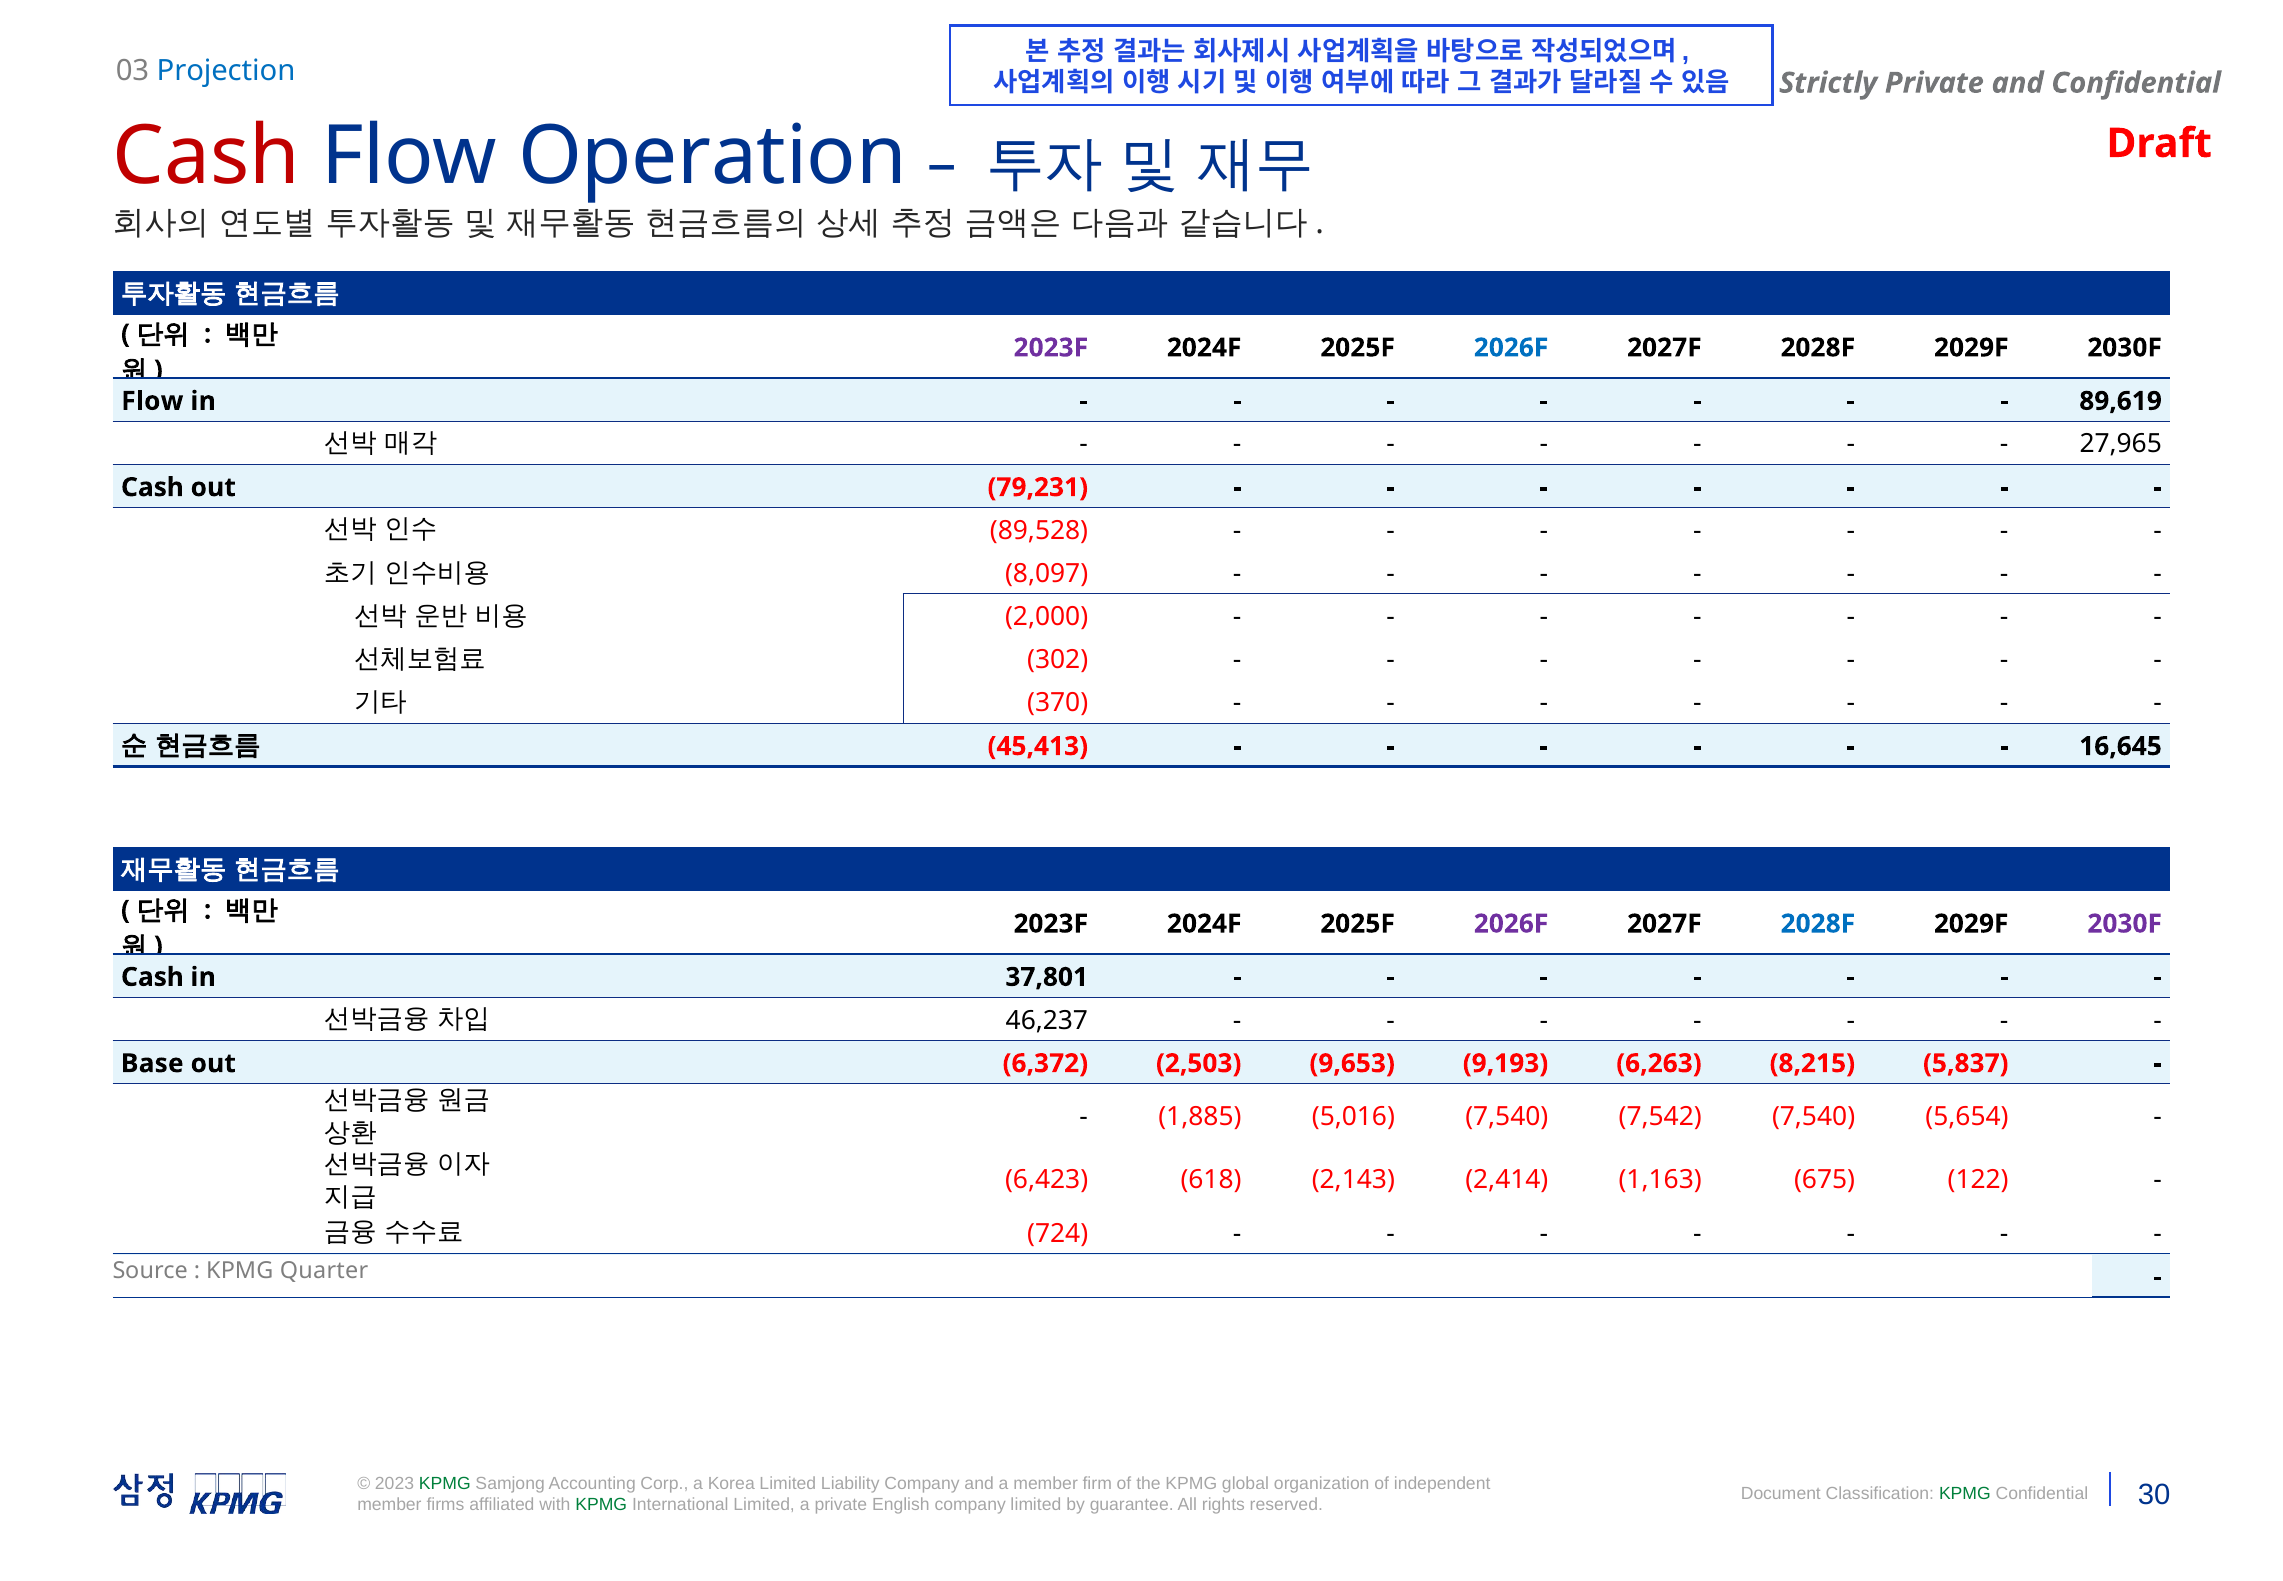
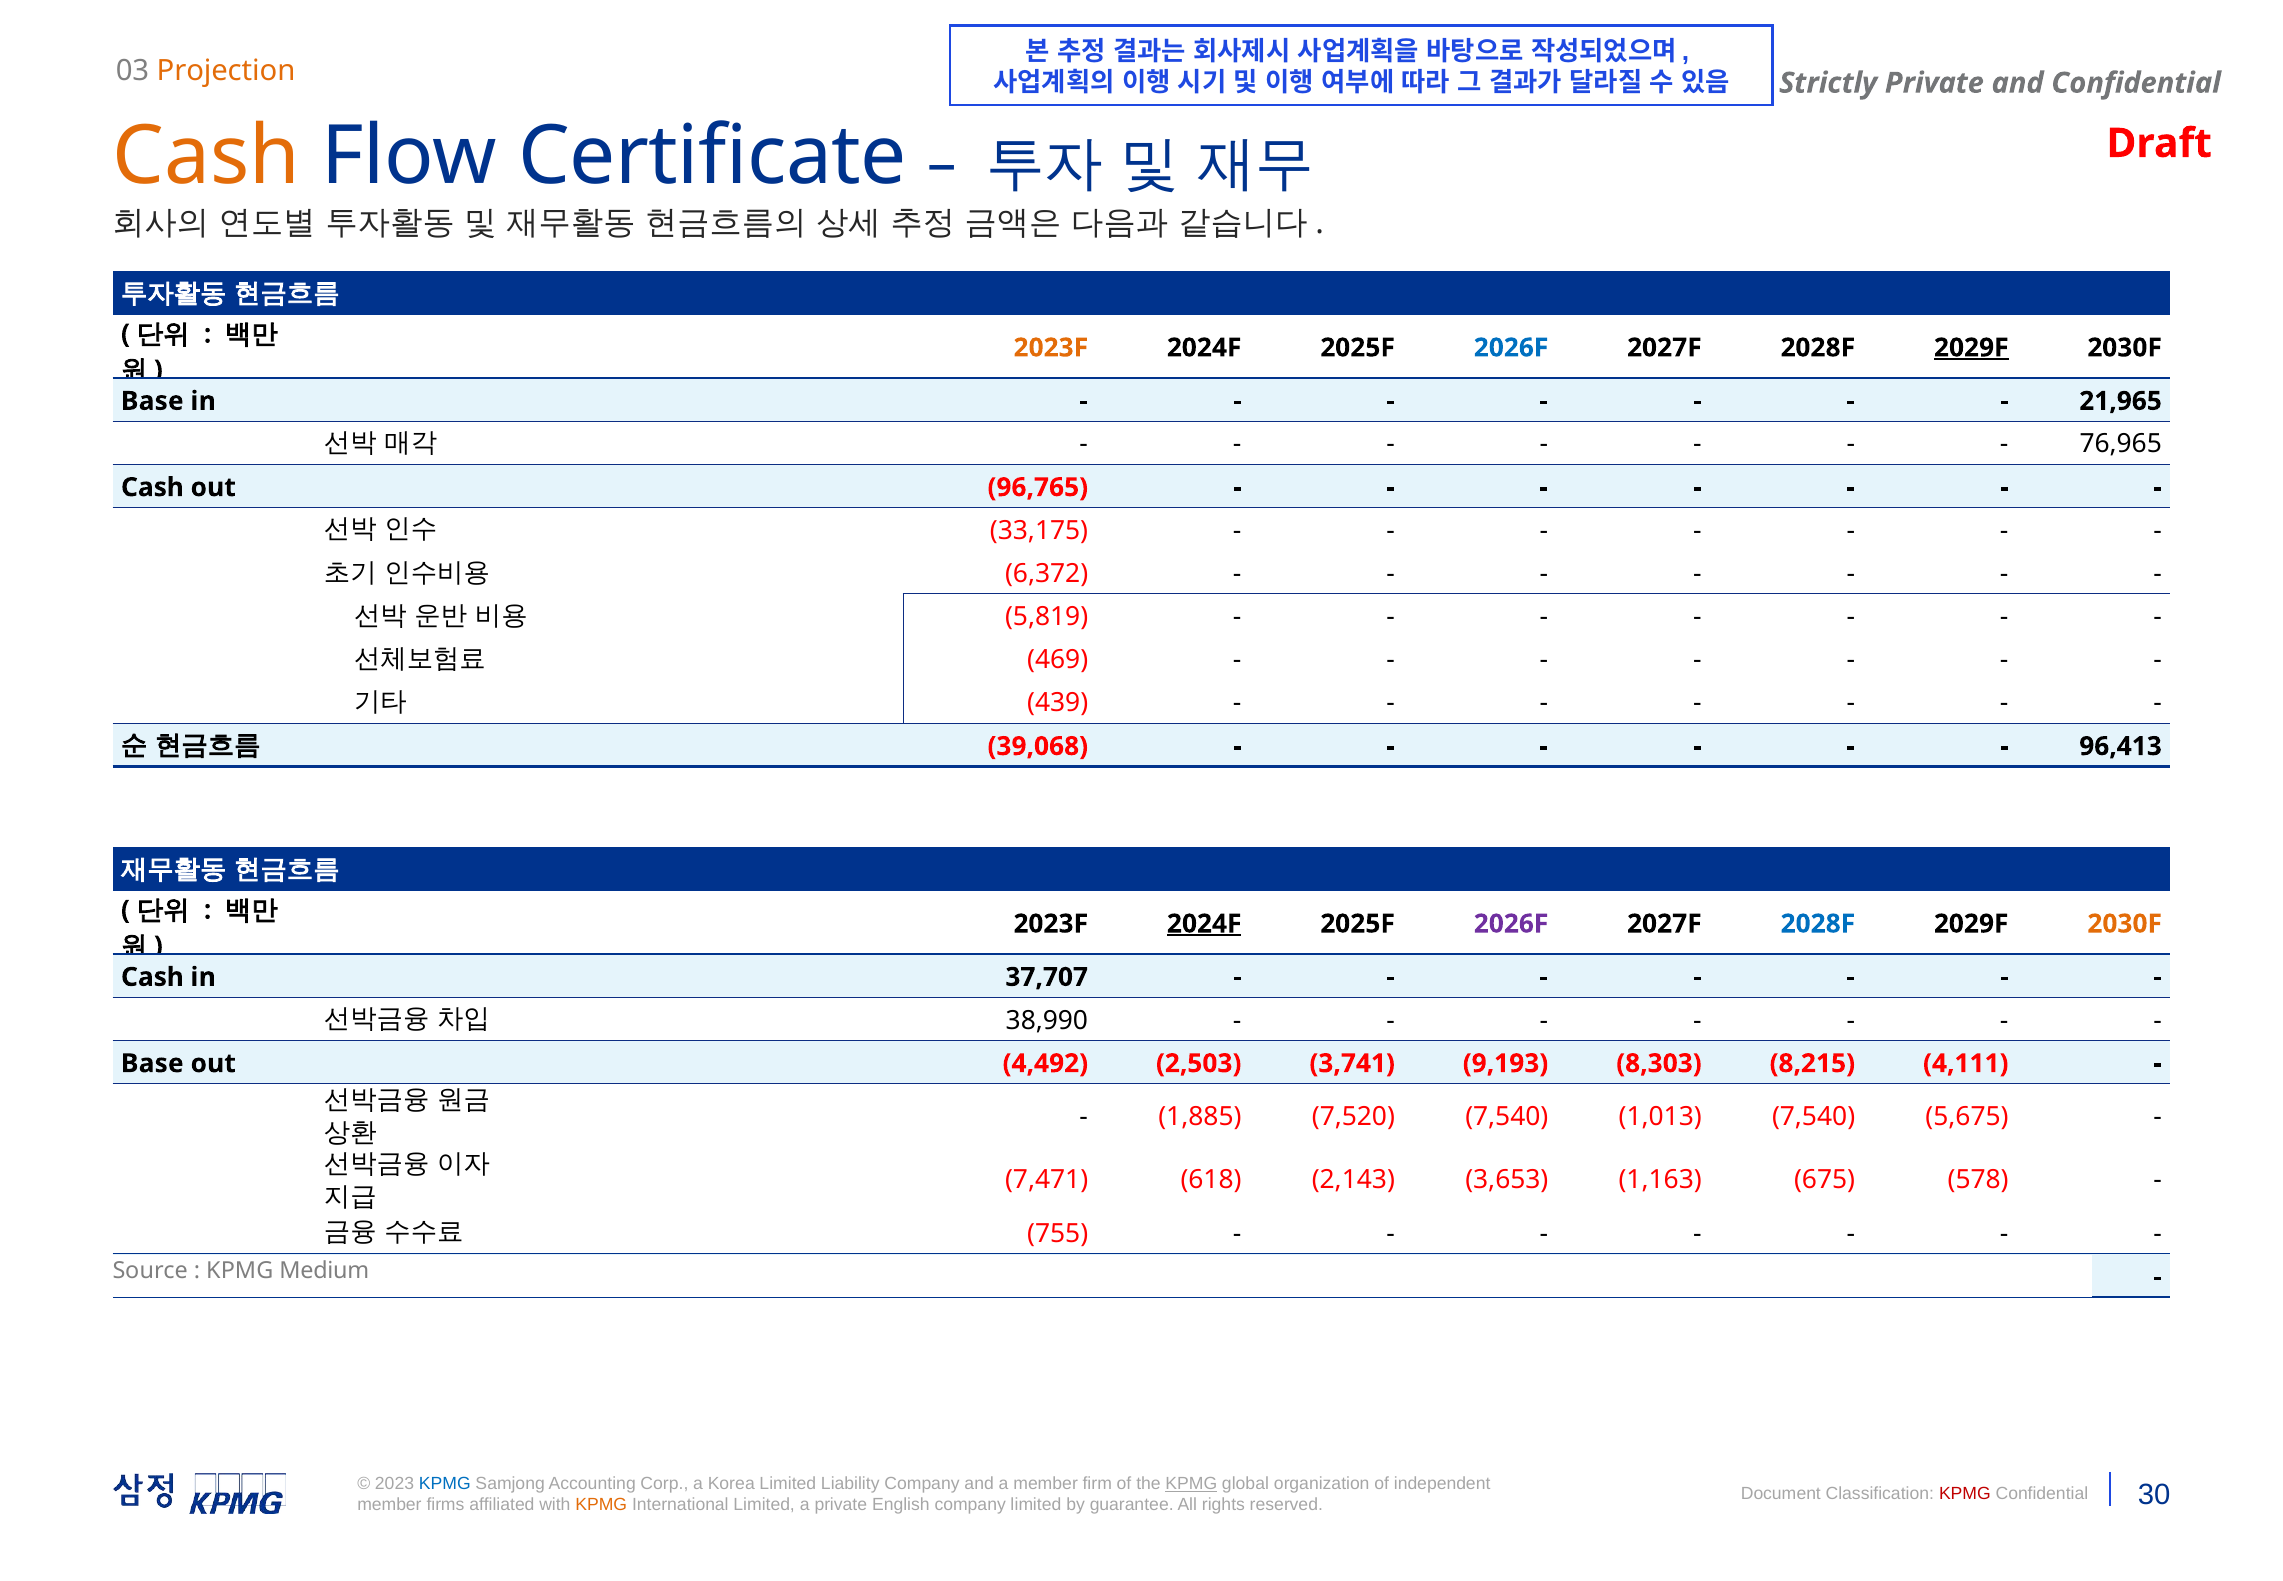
Projection colour: blue -> orange
Cash at (206, 156) colour: red -> orange
Operation: Operation -> Certificate
2023F at (1051, 348) colour: purple -> orange
2029F at (1971, 348) underline: none -> present
Flow at (152, 401): Flow -> Base
89,619: 89,619 -> 21,965
27,965: 27,965 -> 76,965
79,231: 79,231 -> 96,765
89,528: 89,528 -> 33,175
8,097: 8,097 -> 6,372
2,000: 2,000 -> 5,819
302: 302 -> 469
370: 370 -> 439
45,413: 45,413 -> 39,068
16,645: 16,645 -> 96,413
2024F at (1204, 924) underline: none -> present
2030F at (2125, 924) colour: purple -> orange
37,801: 37,801 -> 37,707
46,237: 46,237 -> 38,990
6,372: 6,372 -> 4,492
9,653: 9,653 -> 3,741
6,263: 6,263 -> 8,303
5,837: 5,837 -> 4,111
5,016: 5,016 -> 7,520
7,542: 7,542 -> 1,013
5,654: 5,654 -> 5,675
6,423: 6,423 -> 7,471
2,414: 2,414 -> 3,653
122: 122 -> 578
724: 724 -> 755
Quarter: Quarter -> Medium
KPMG at (445, 1483) colour: green -> blue
KPMG at (1191, 1483) underline: none -> present
KPMG at (1965, 1494) colour: green -> red
KPMG at (601, 1504) colour: green -> orange
